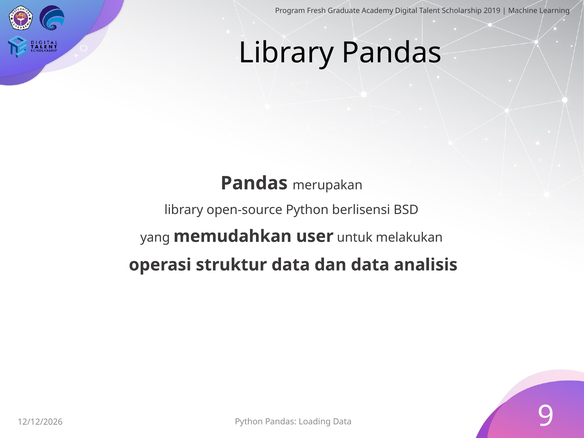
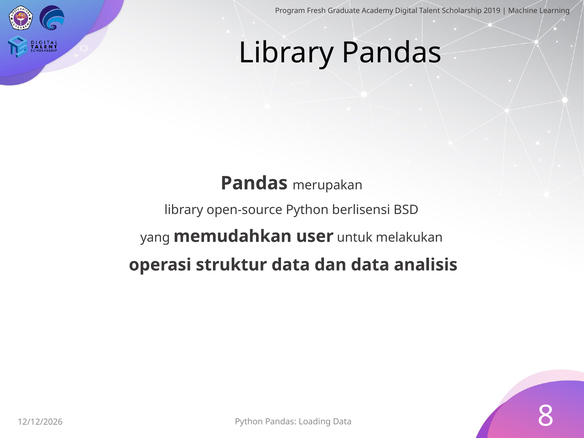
9: 9 -> 8
